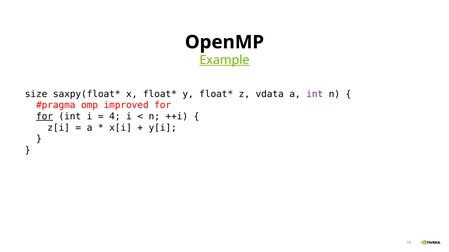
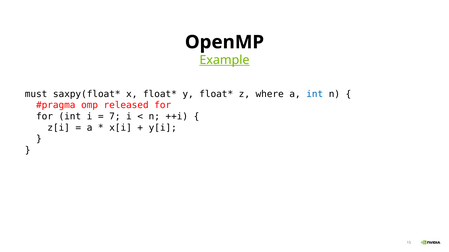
size: size -> must
vdata: vdata -> where
int at (315, 94) colour: purple -> blue
improved: improved -> released
for at (45, 117) underline: present -> none
4: 4 -> 7
